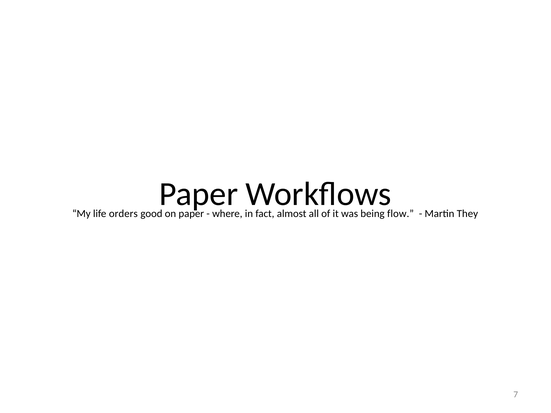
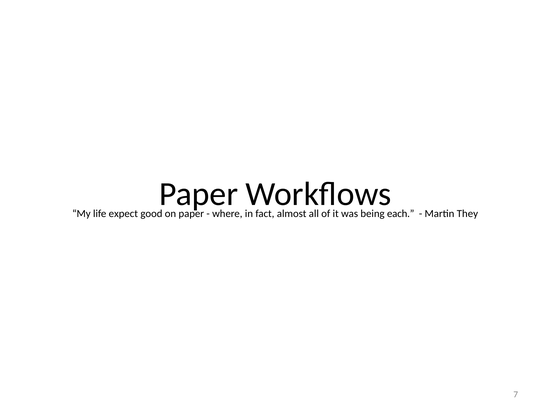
orders: orders -> expect
flow: flow -> each
